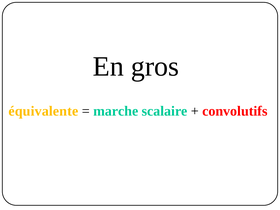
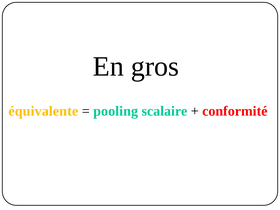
marche: marche -> pooling
convolutifs: convolutifs -> conformité
